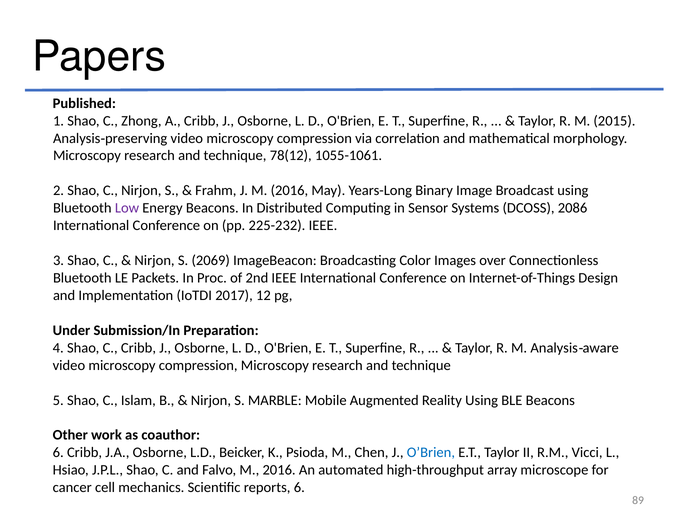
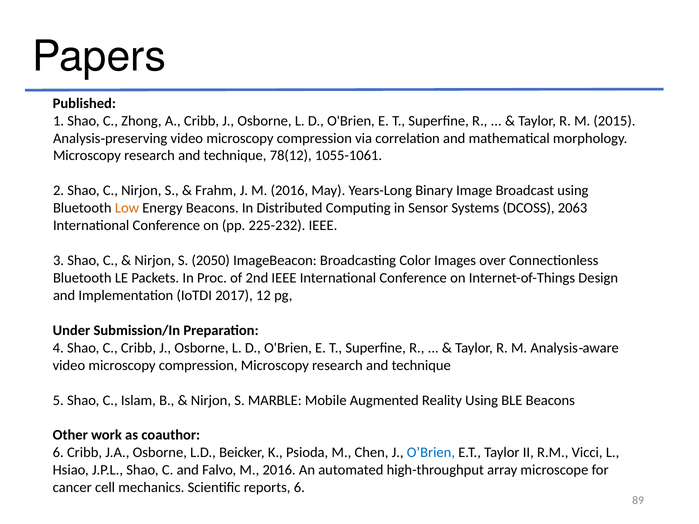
Low colour: purple -> orange
2086: 2086 -> 2063
2069: 2069 -> 2050
